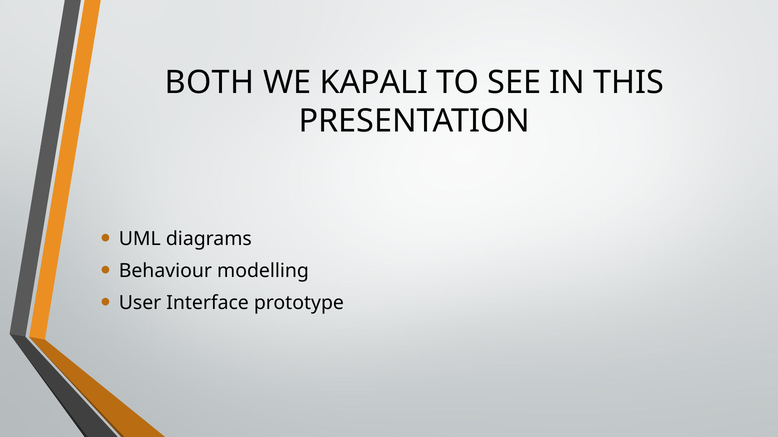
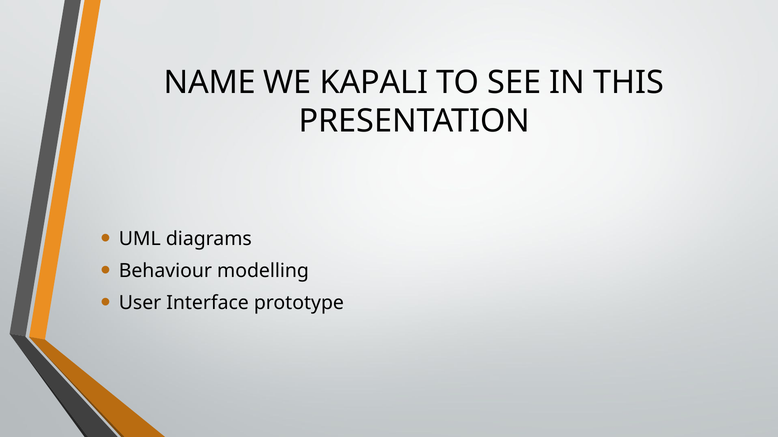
BOTH: BOTH -> NAME
